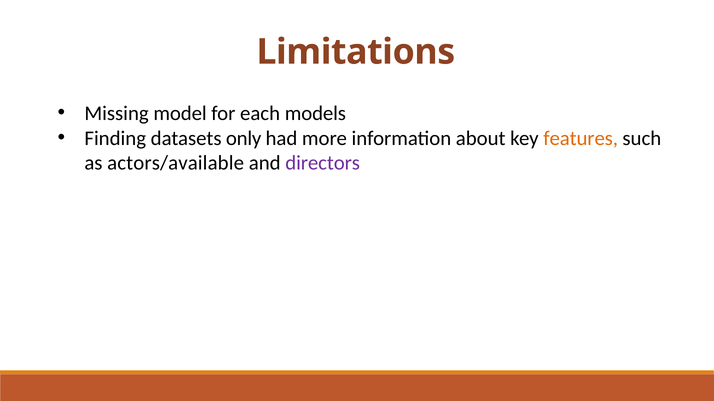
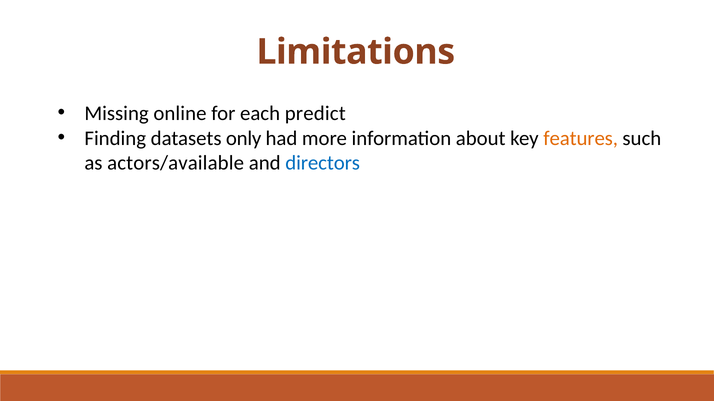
model: model -> online
models: models -> predict
directors colour: purple -> blue
